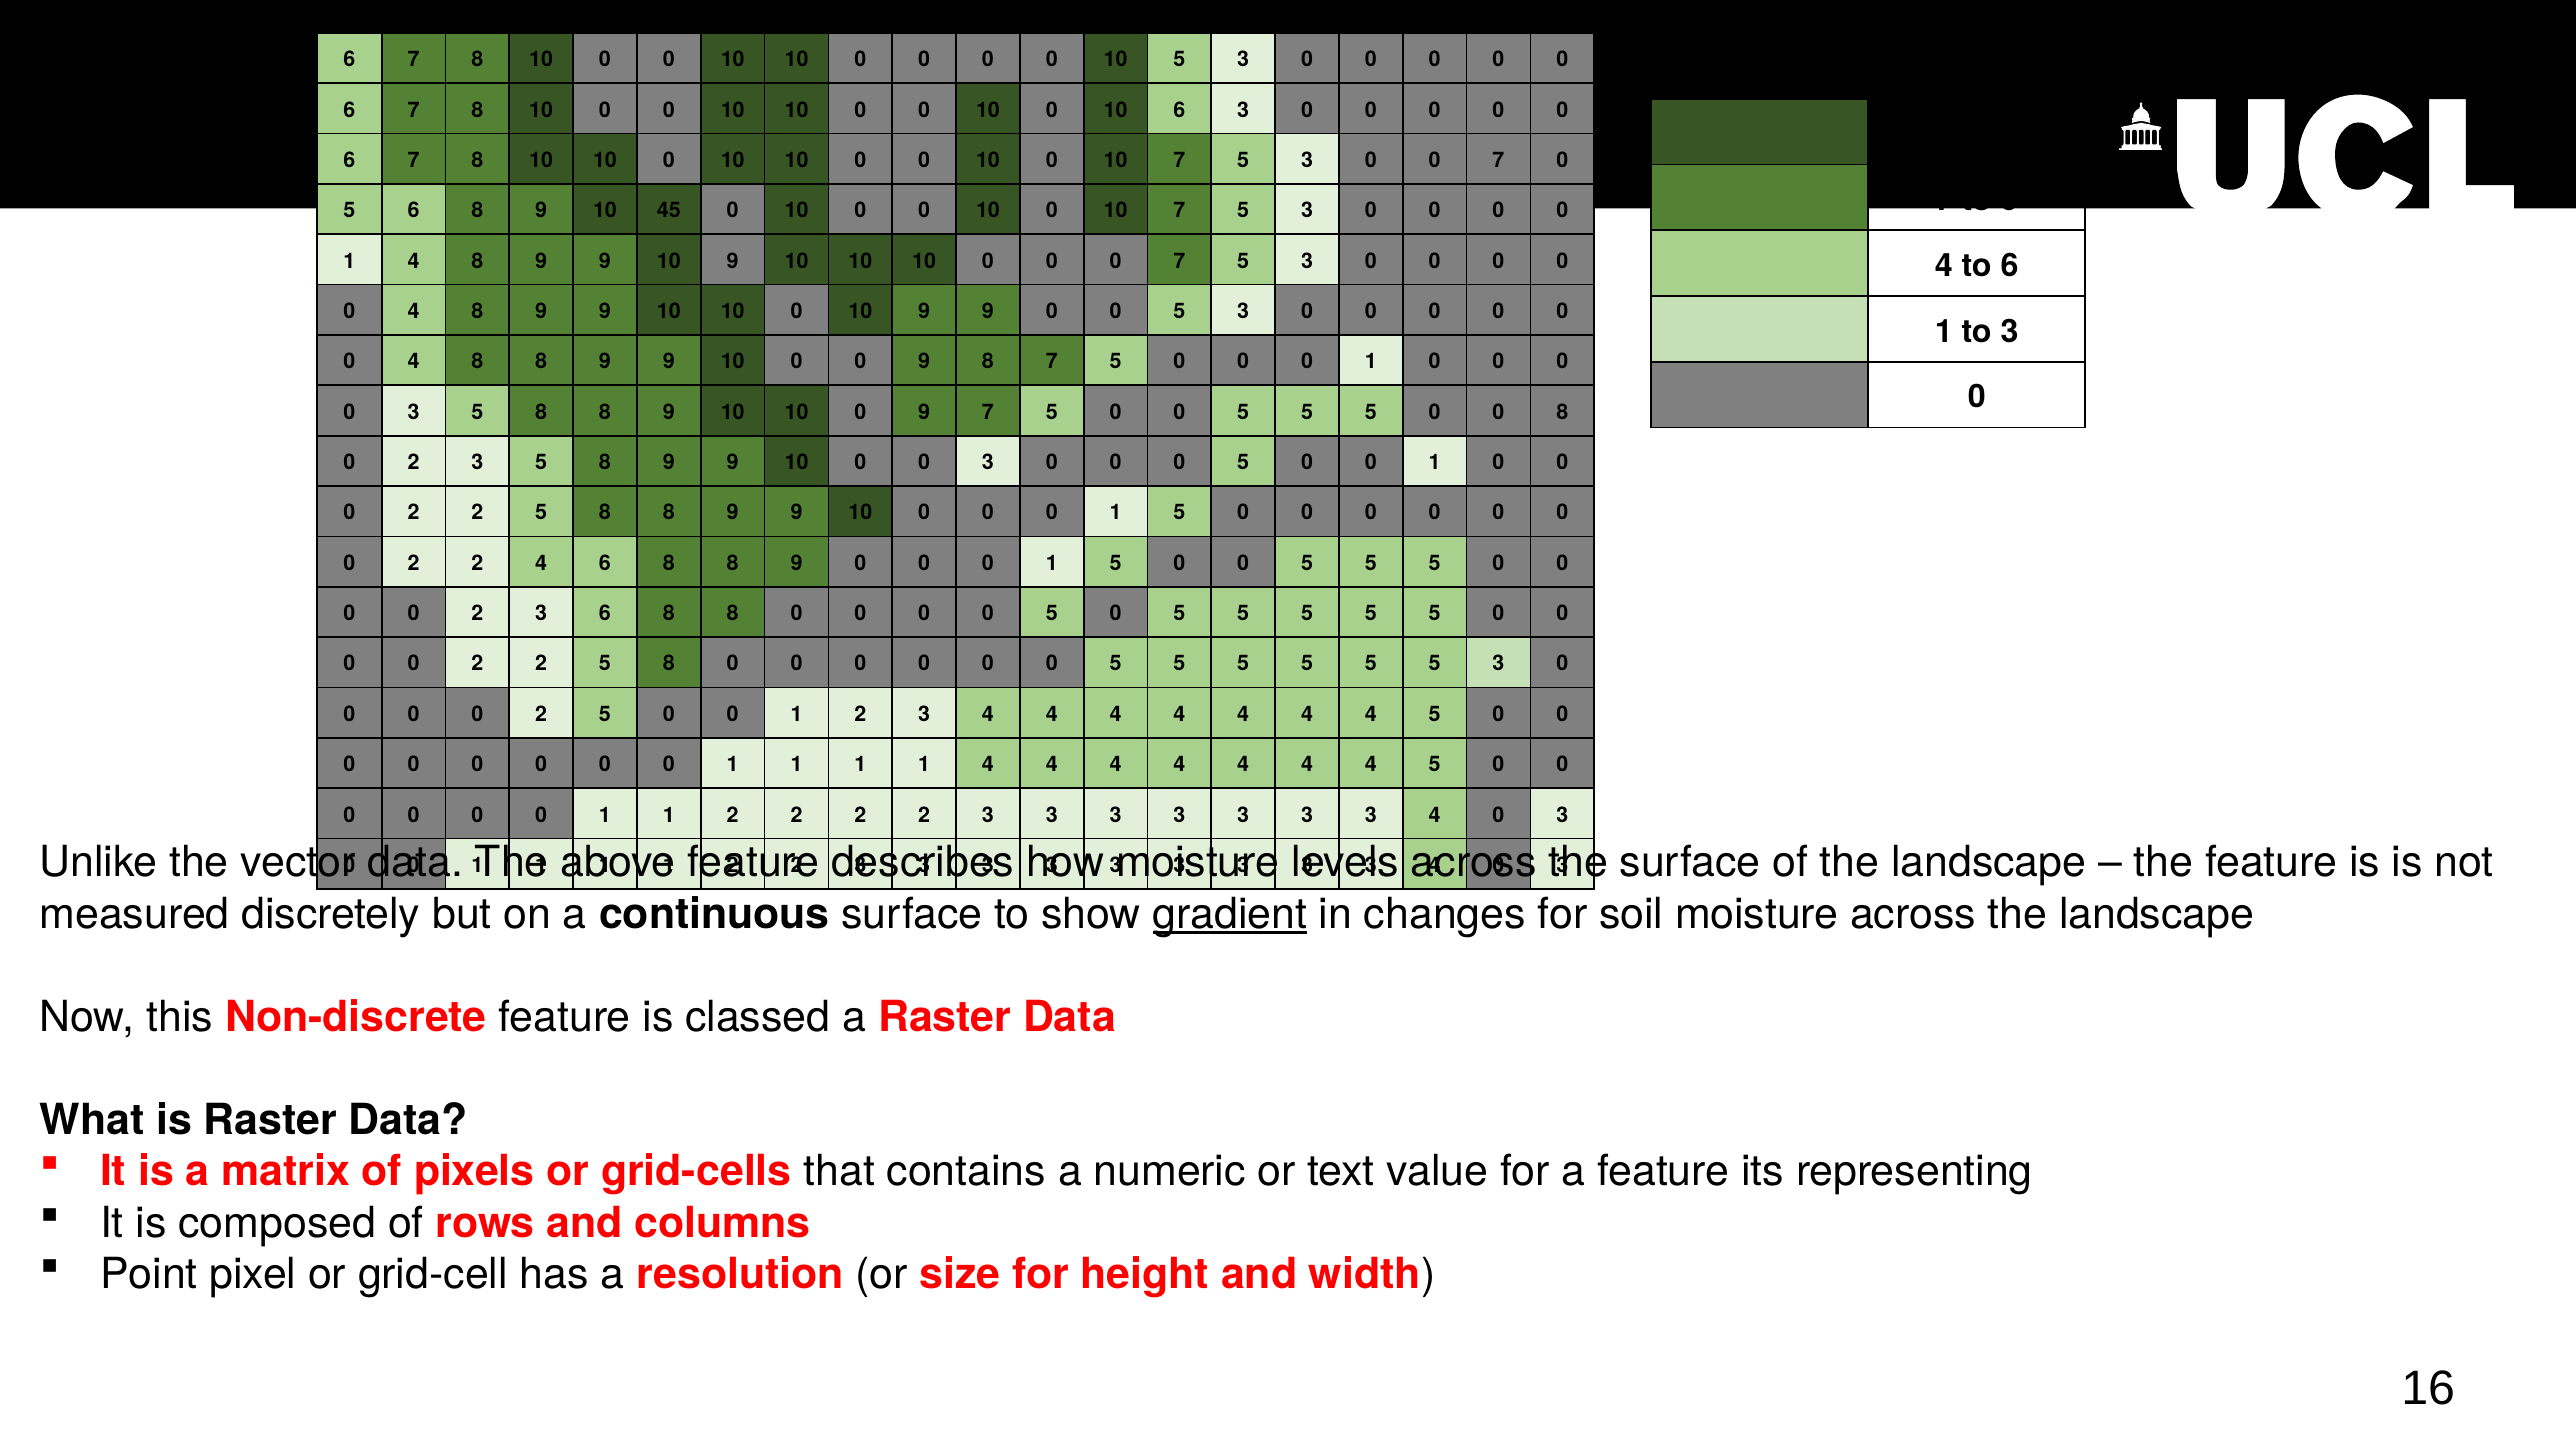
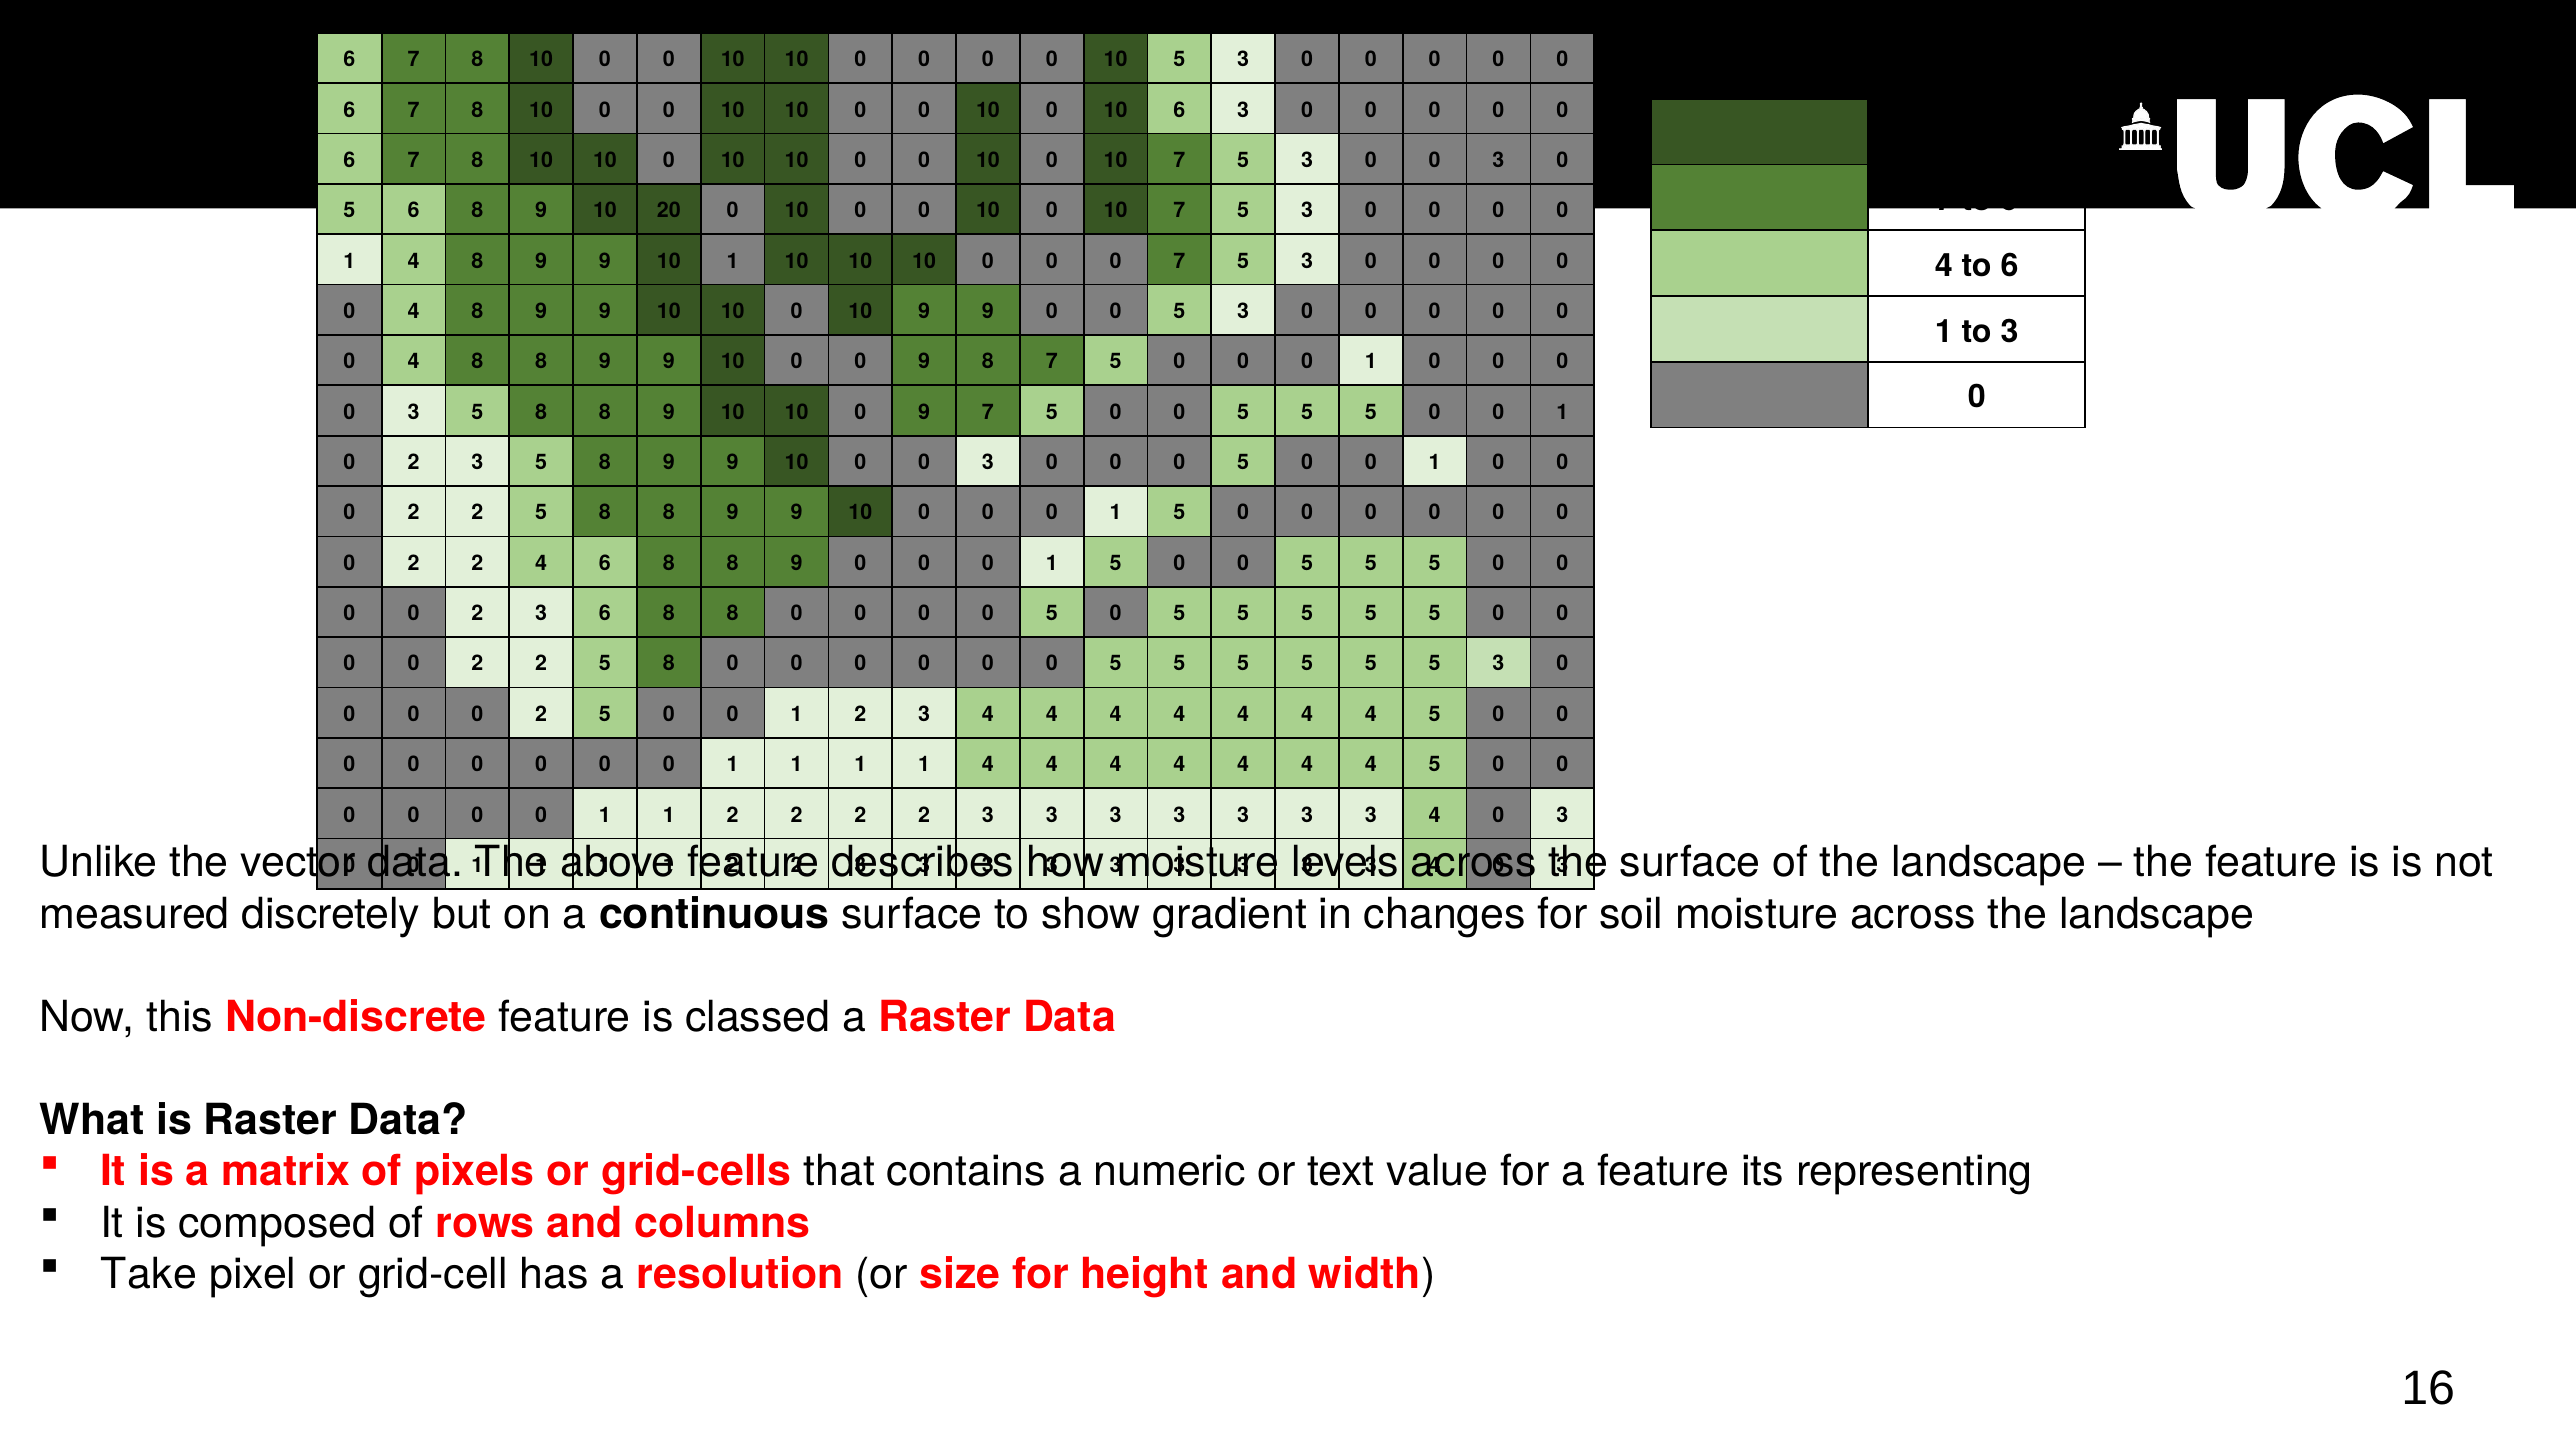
3 0 0 7: 7 -> 3
45: 45 -> 20
9 10 9: 9 -> 1
8 at (1562, 412): 8 -> 1
gradient underline: present -> none
Point: Point -> Take
